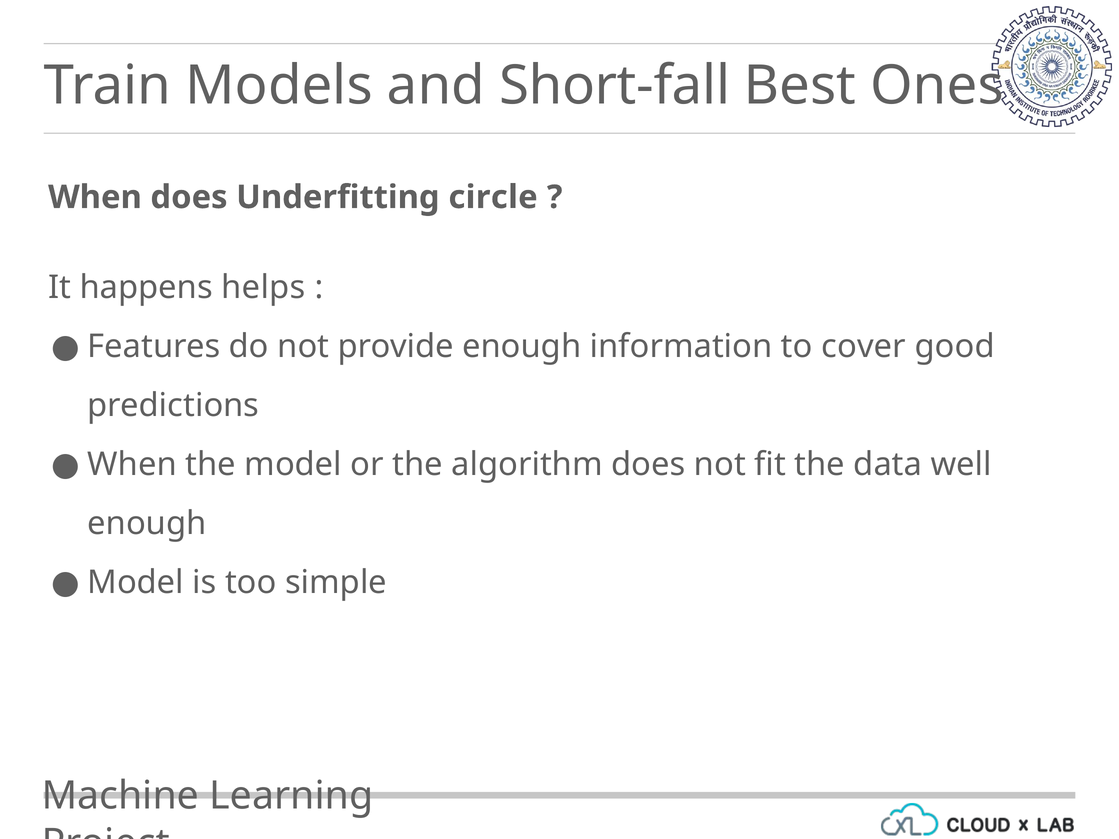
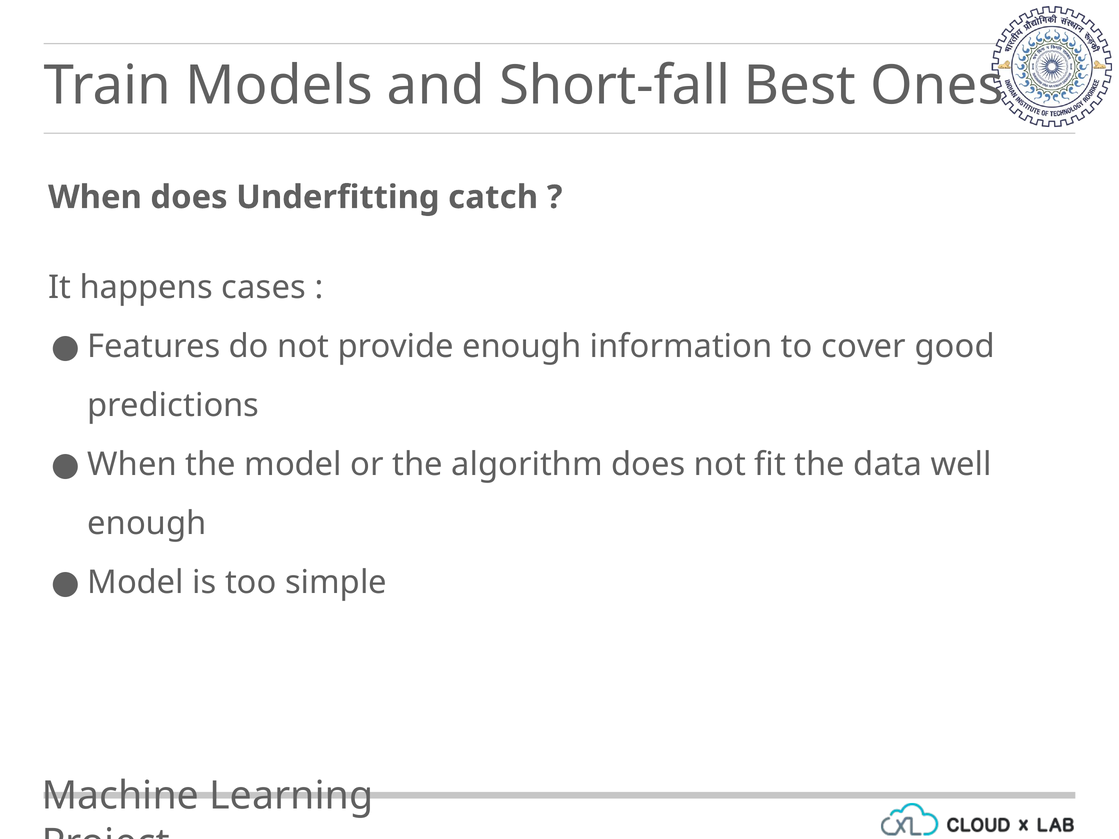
circle: circle -> catch
helps: helps -> cases
